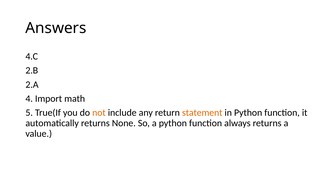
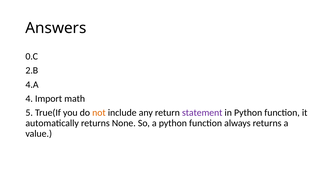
4.C: 4.C -> 0.C
2.A: 2.A -> 4.A
statement colour: orange -> purple
